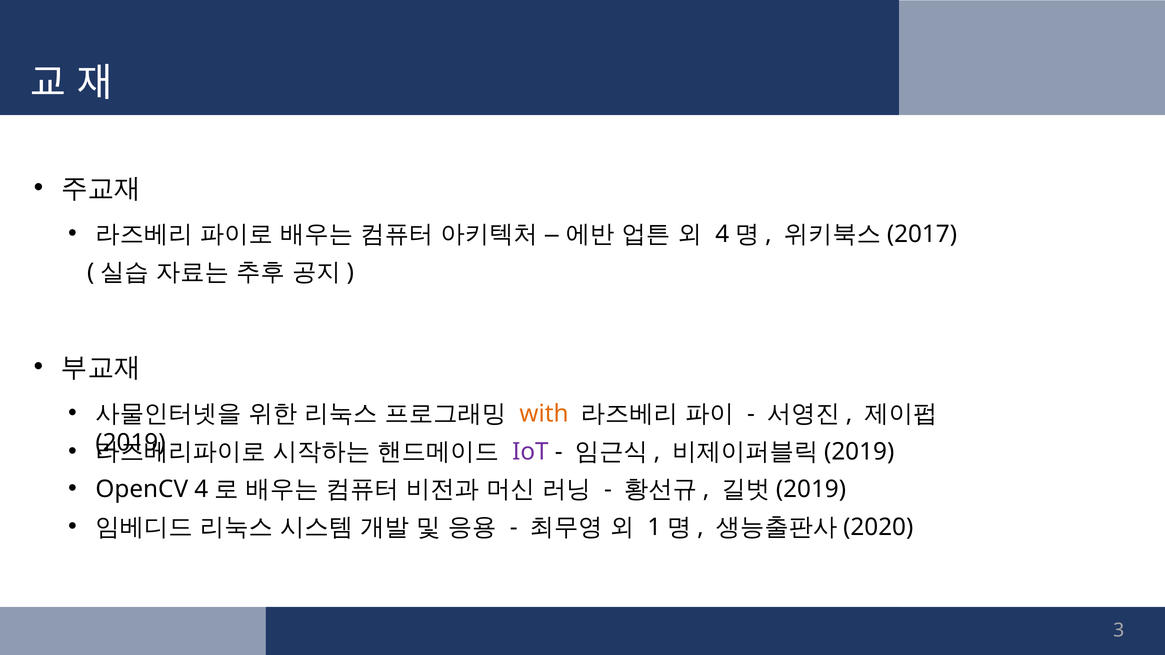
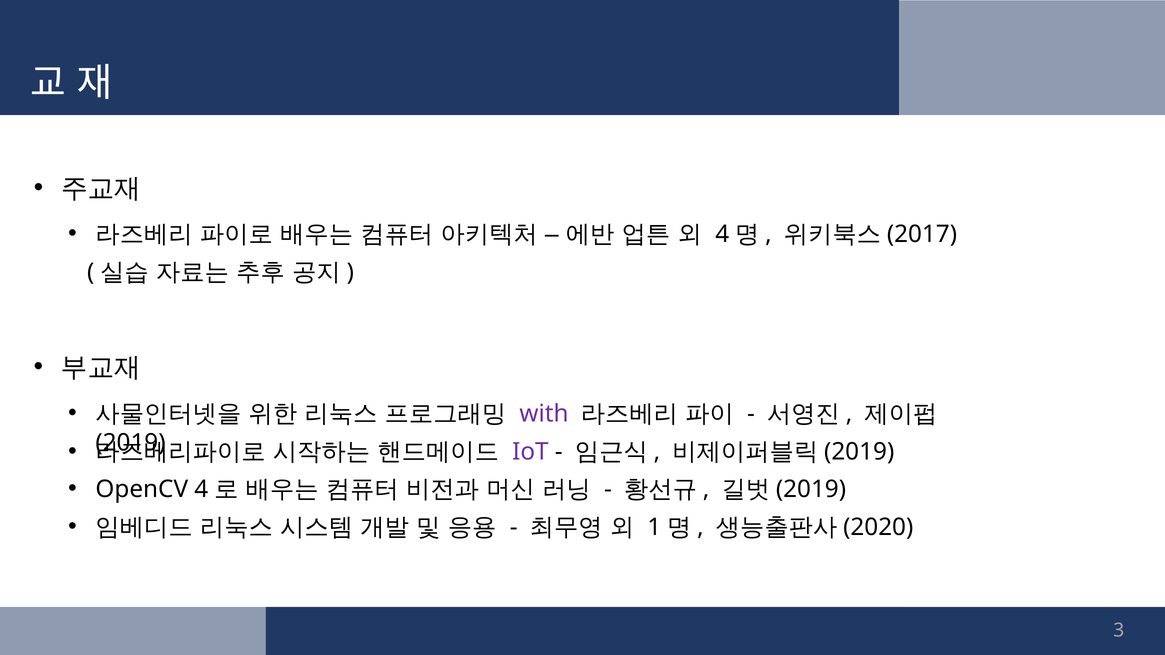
with colour: orange -> purple
